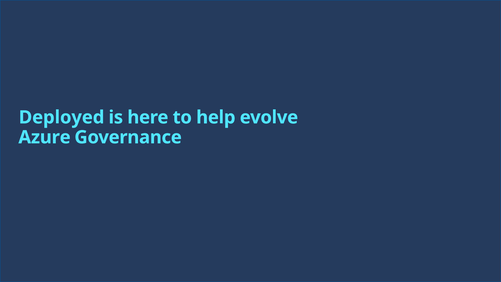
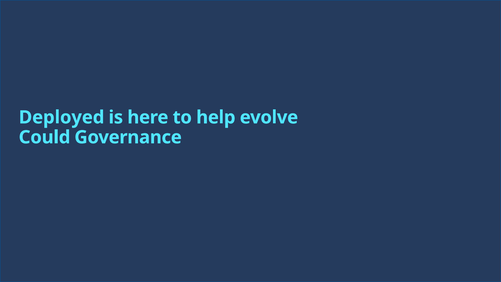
Azure: Azure -> Could
